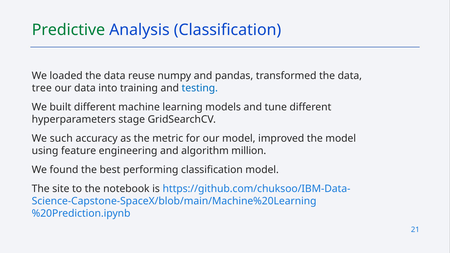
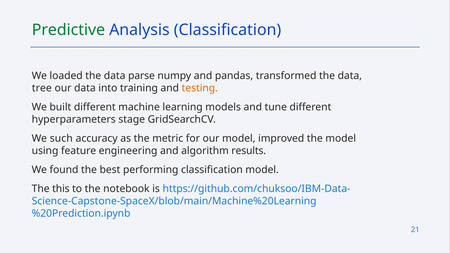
reuse: reuse -> parse
testing colour: blue -> orange
million: million -> results
site: site -> this
